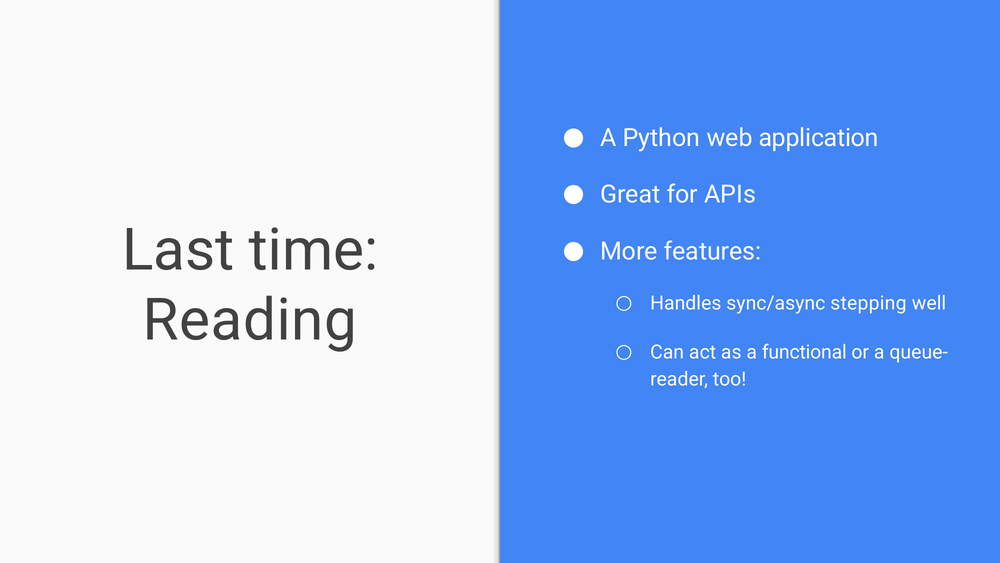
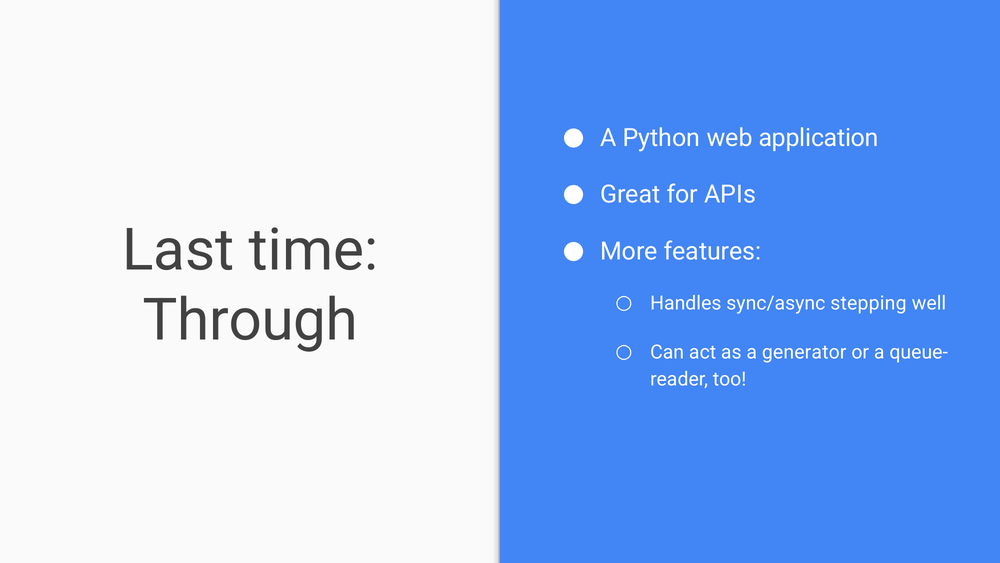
Reading: Reading -> Through
functional: functional -> generator
